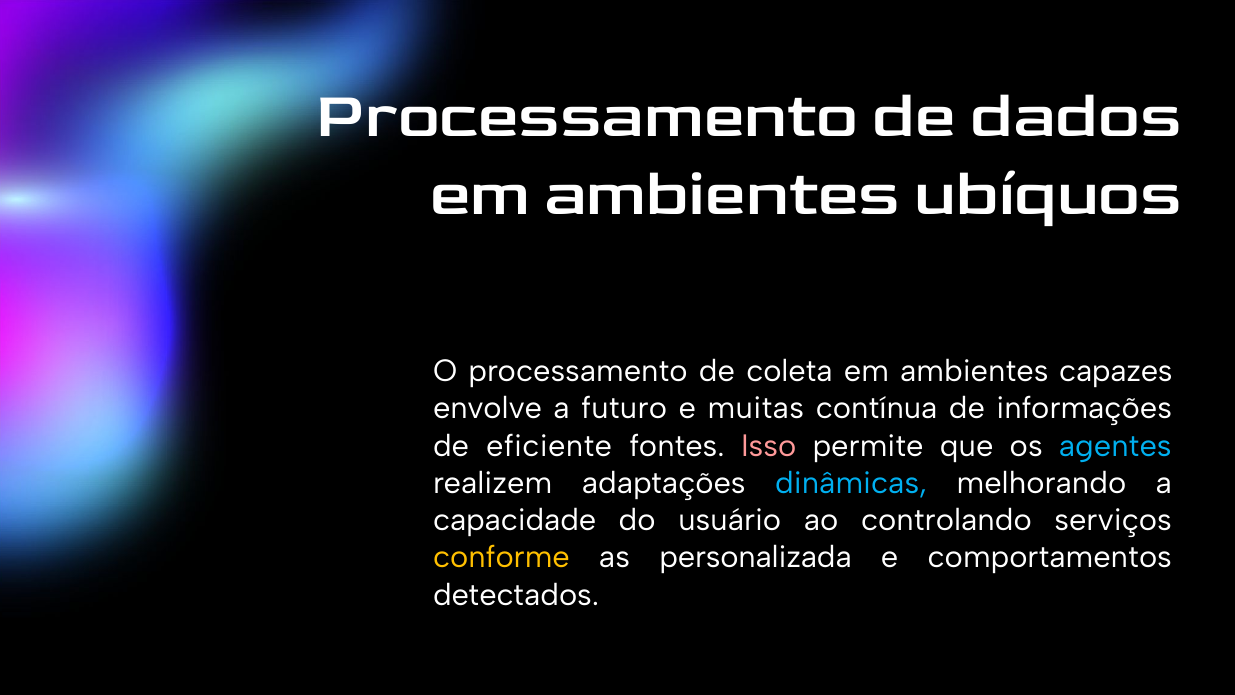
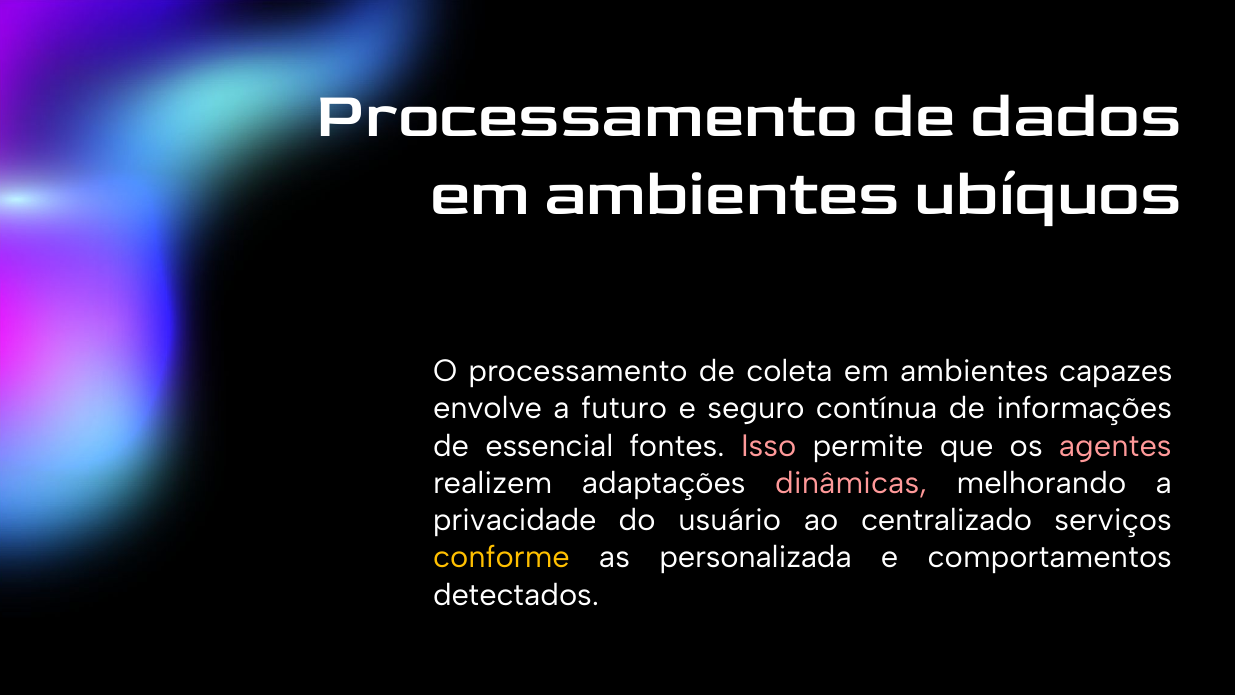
muitas: muitas -> seguro
eficiente: eficiente -> essencial
agentes colour: light blue -> pink
dinâmicas colour: light blue -> pink
capacidade: capacidade -> privacidade
controlando: controlando -> centralizado
